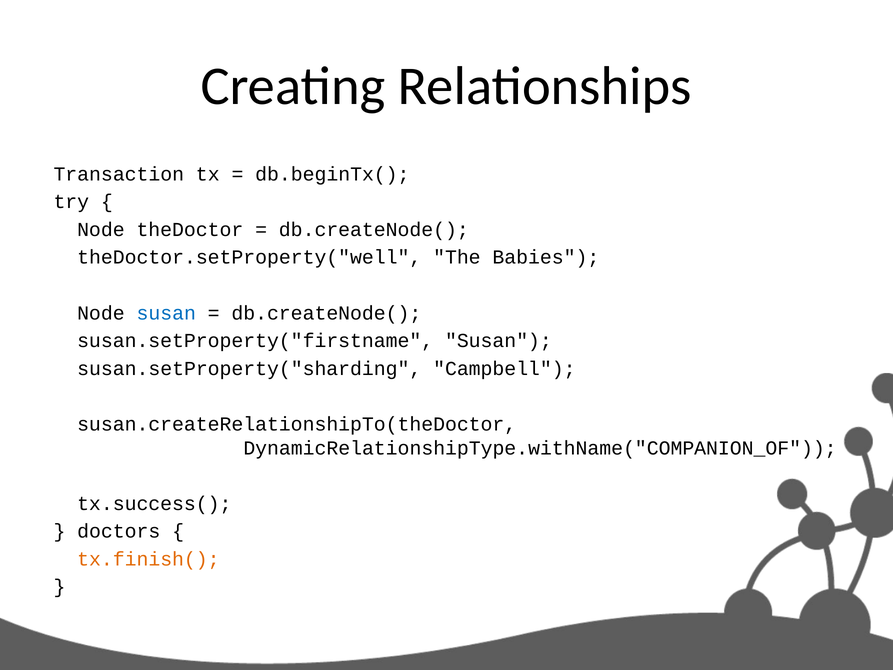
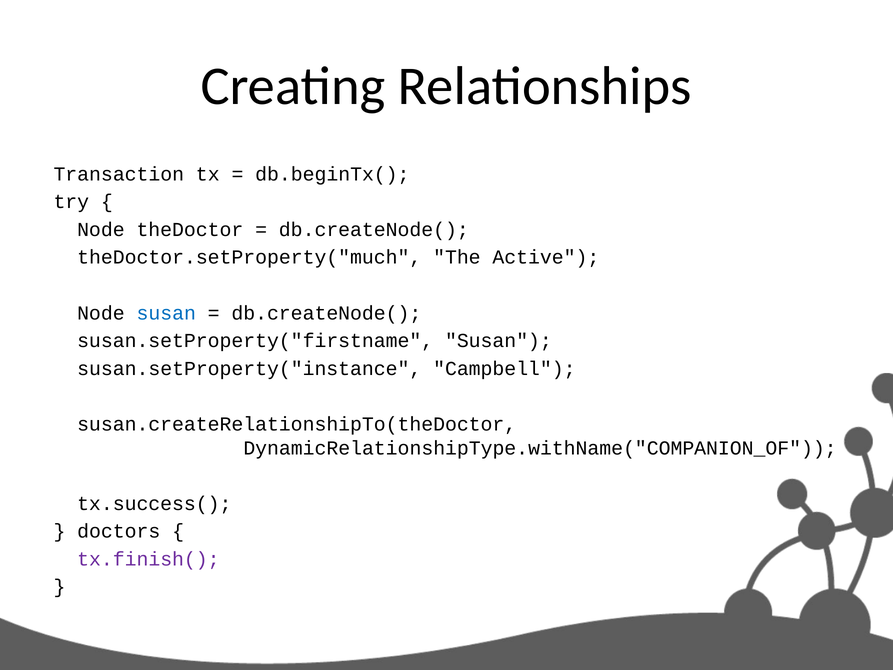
theDoctor.setProperty("well: theDoctor.setProperty("well -> theDoctor.setProperty("much
Babies: Babies -> Active
susan.setProperty("sharding: susan.setProperty("sharding -> susan.setProperty("instance
tx.finish( colour: orange -> purple
